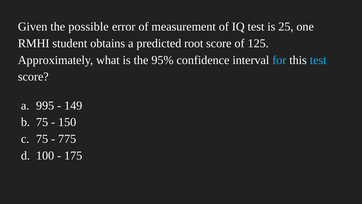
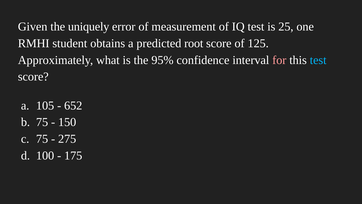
possible: possible -> uniquely
for colour: light blue -> pink
995: 995 -> 105
149: 149 -> 652
775: 775 -> 275
